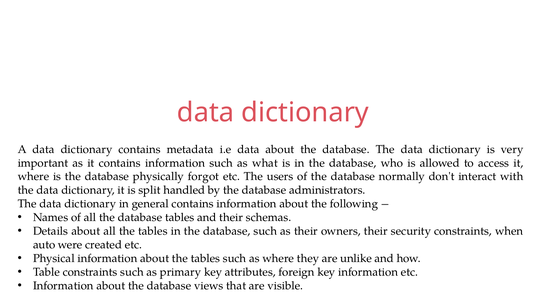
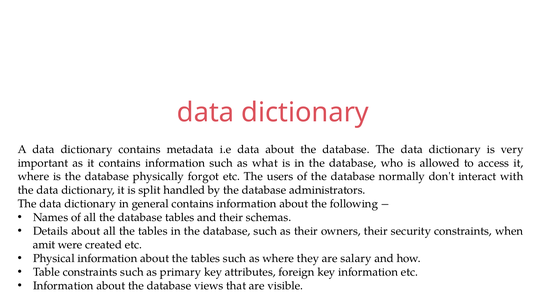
auto: auto -> amit
unlike: unlike -> salary
